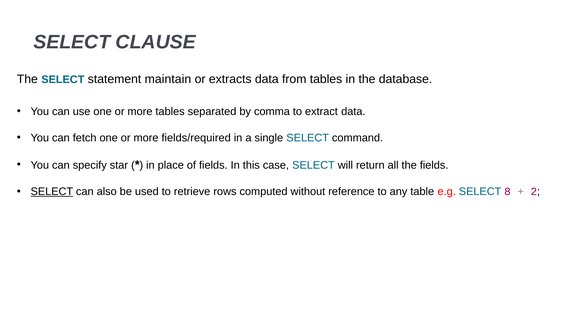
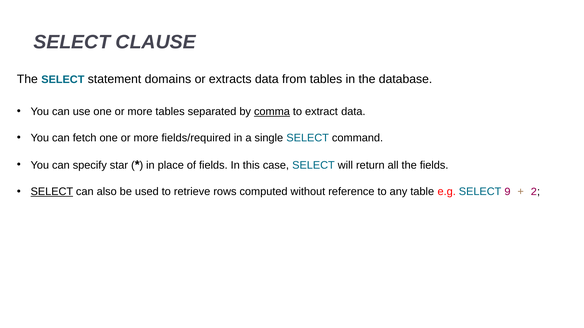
maintain: maintain -> domains
comma underline: none -> present
8: 8 -> 9
